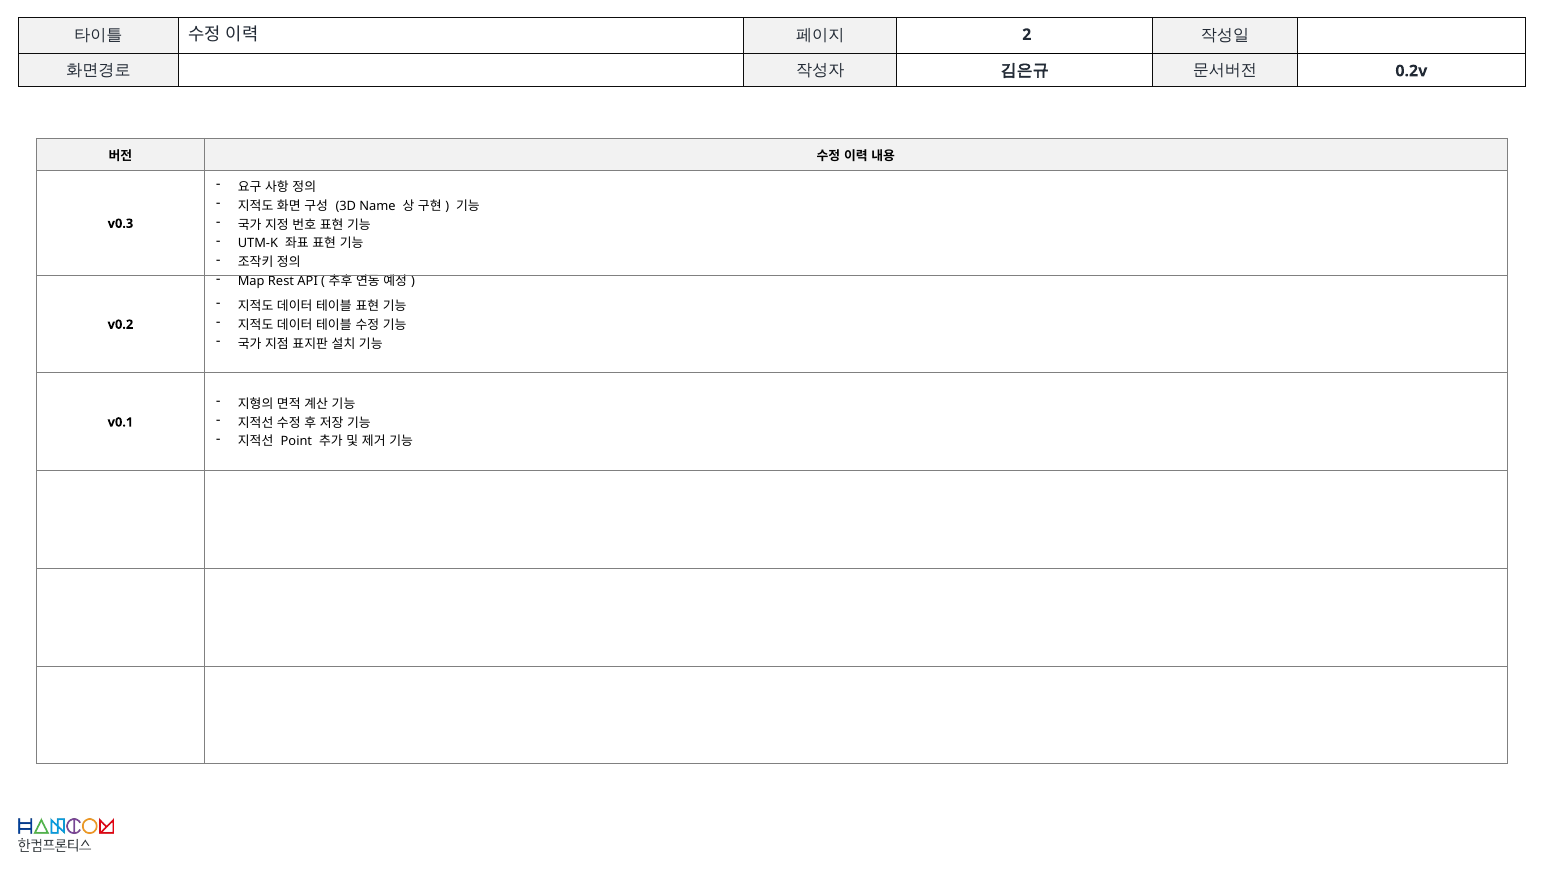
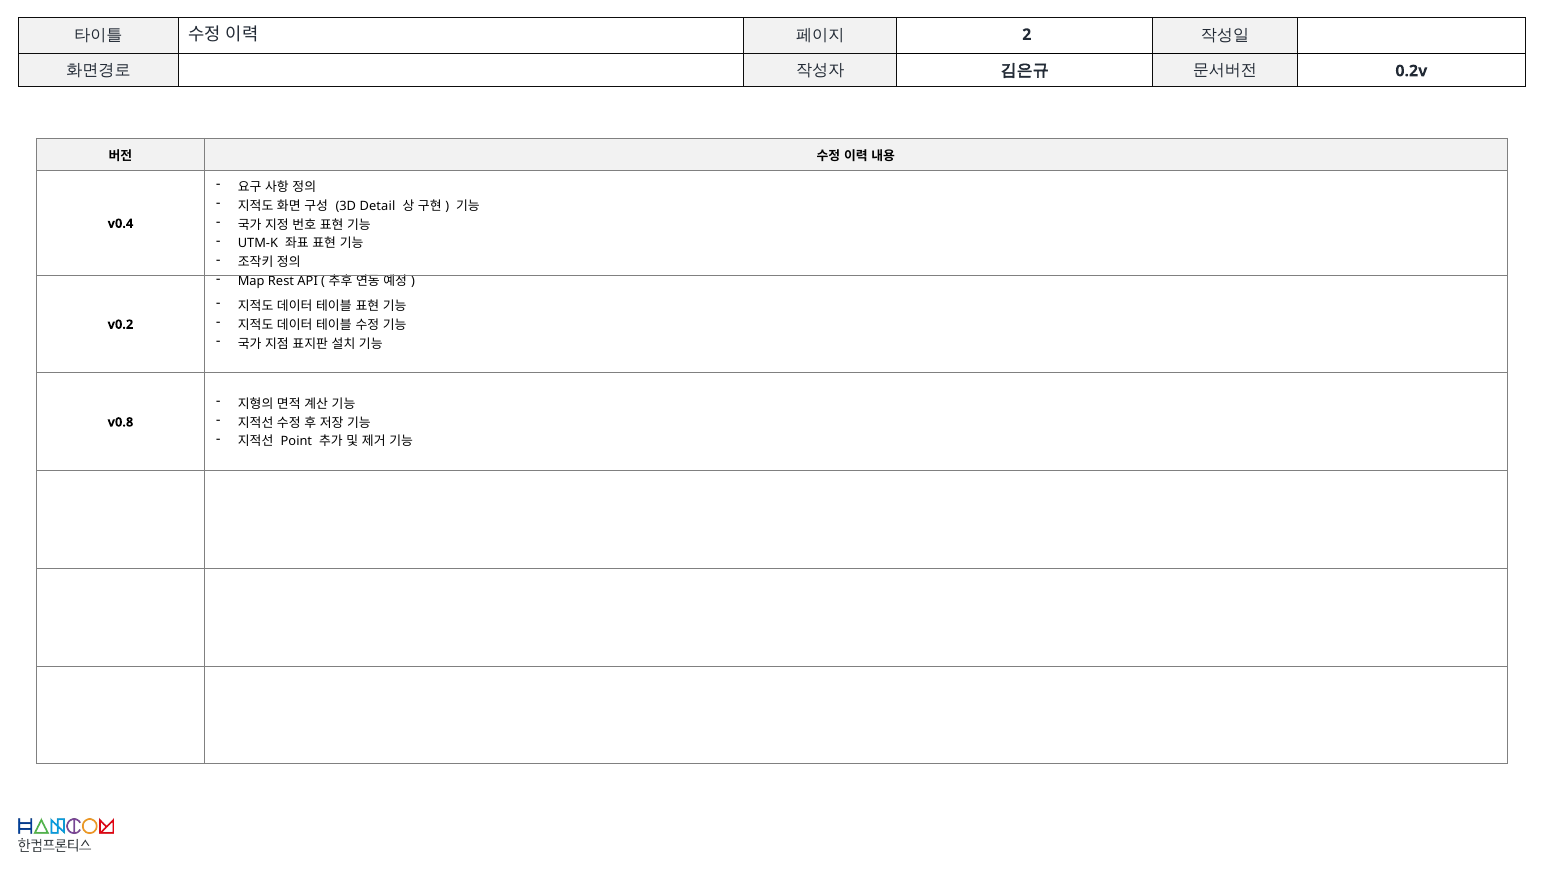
Name: Name -> Detail
v0.3: v0.3 -> v0.4
v0.1: v0.1 -> v0.8
